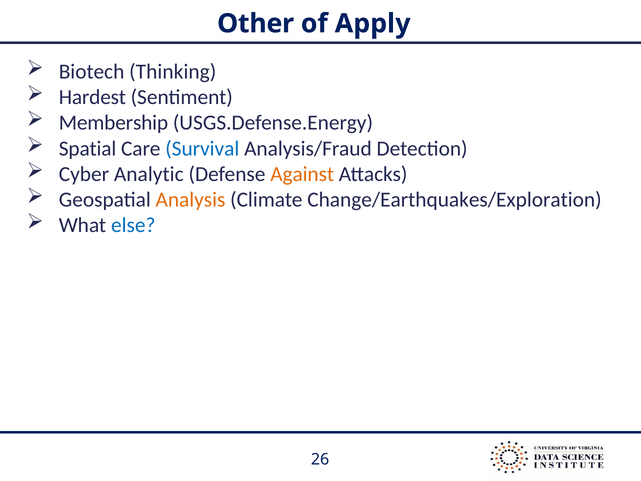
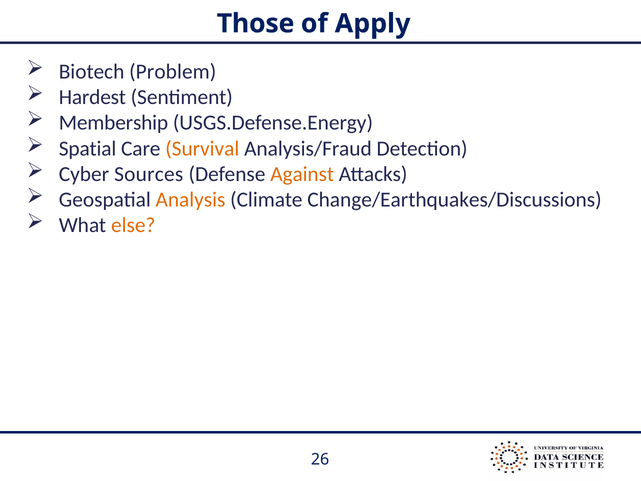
Other: Other -> Those
Thinking: Thinking -> Problem
Survival colour: blue -> orange
Analytic: Analytic -> Sources
Change/Earthquakes/Exploration: Change/Earthquakes/Exploration -> Change/Earthquakes/Discussions
else colour: blue -> orange
